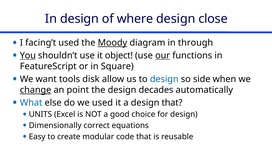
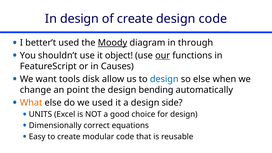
of where: where -> create
design close: close -> code
facing’t: facing’t -> better’t
You underline: present -> none
Square: Square -> Causes
so side: side -> else
change underline: present -> none
decades: decades -> bending
What colour: blue -> orange
design that: that -> side
